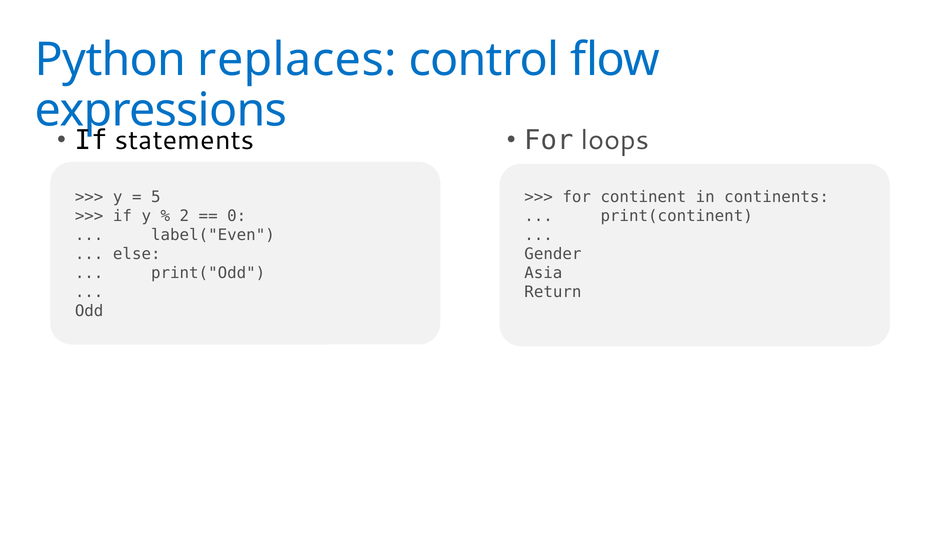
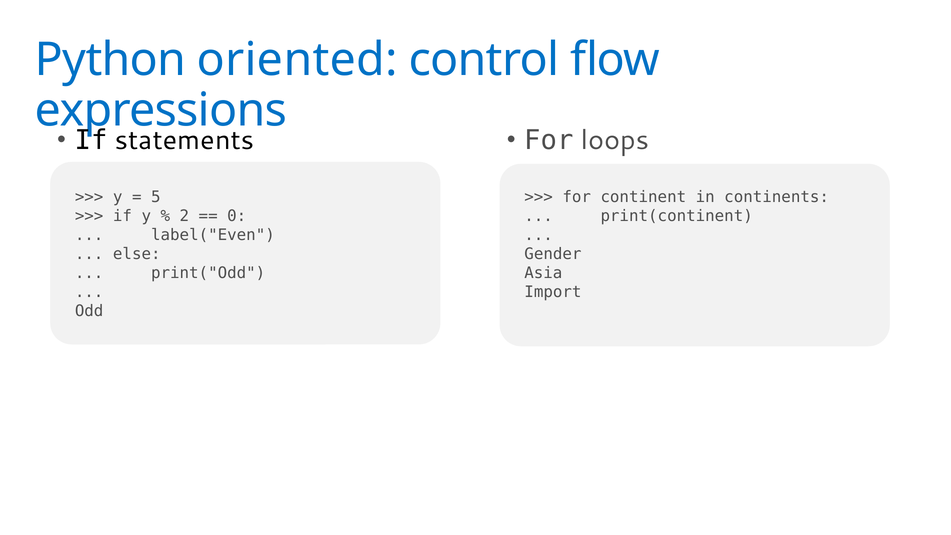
replaces: replaces -> oriented
Return: Return -> Import
